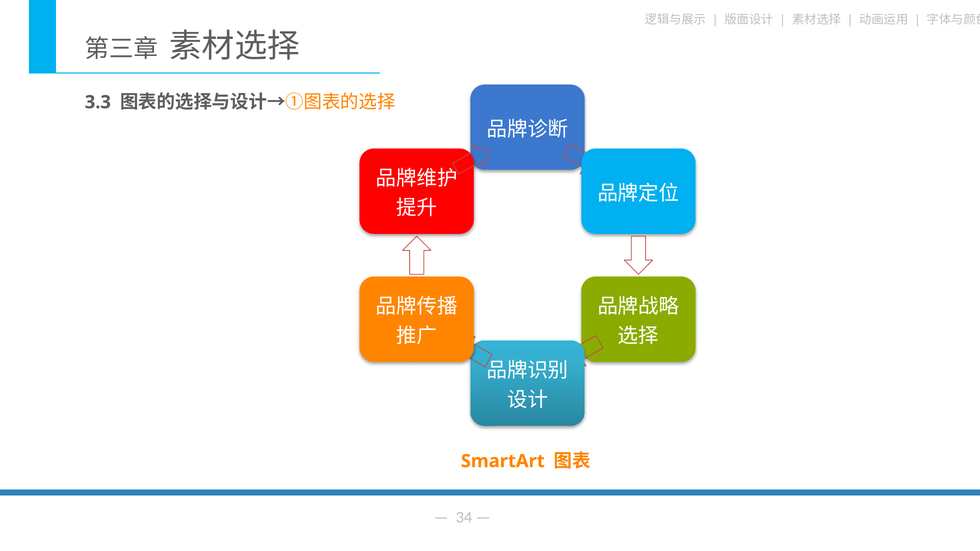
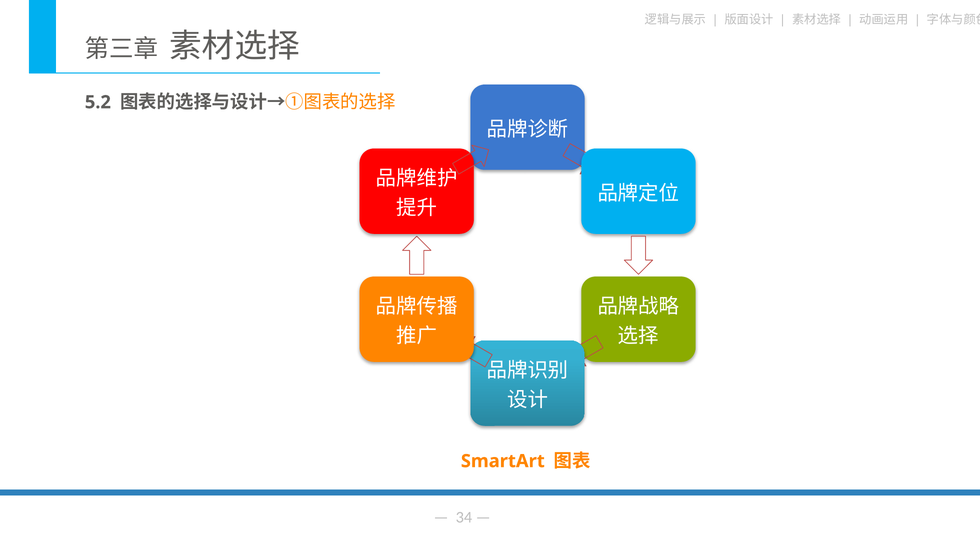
3.3: 3.3 -> 5.2
